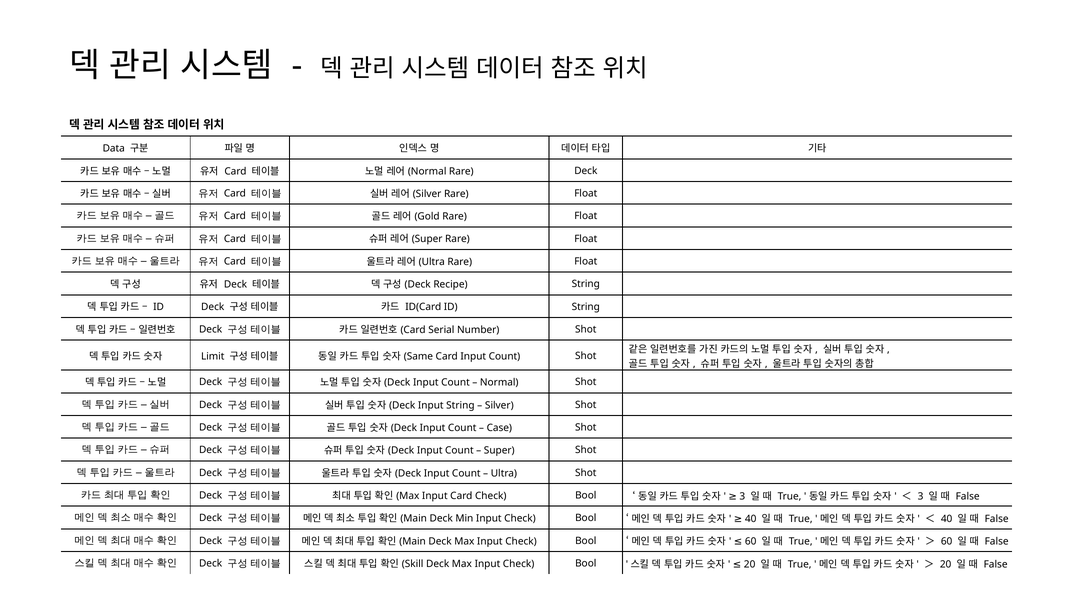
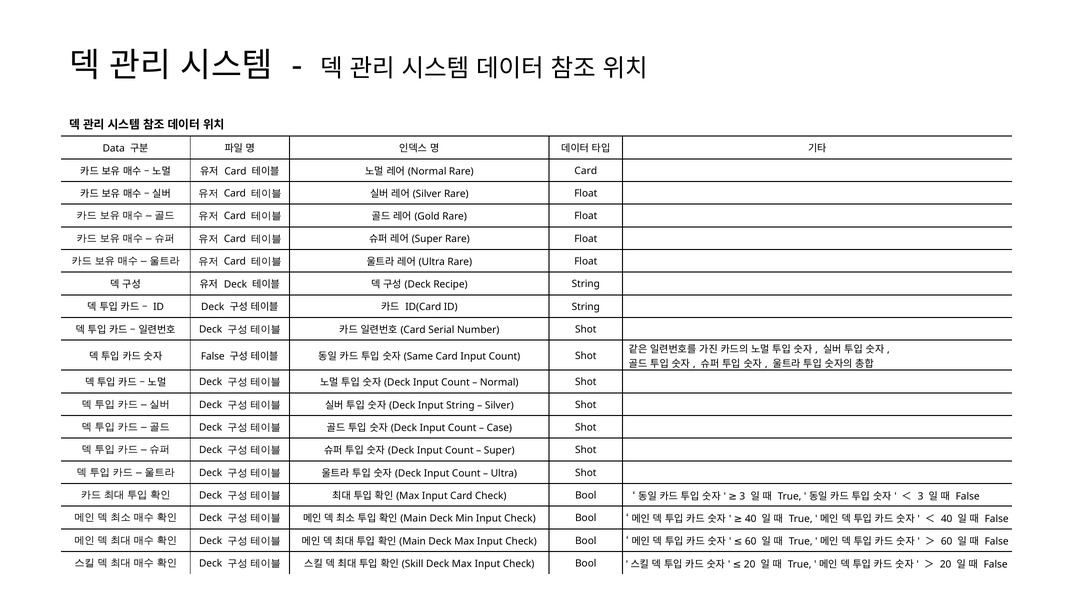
Rare Deck: Deck -> Card
Limit at (213, 356): Limit -> False
